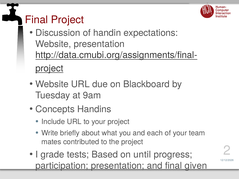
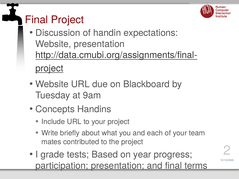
until: until -> year
given: given -> terms
